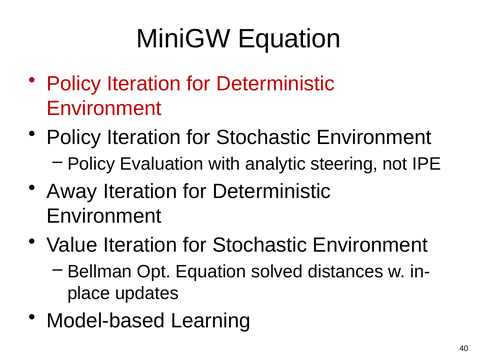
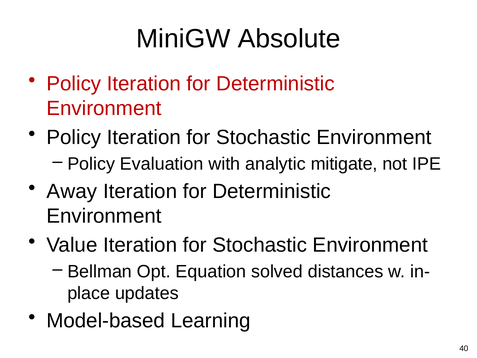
MiniGW Equation: Equation -> Absolute
steering: steering -> mitigate
